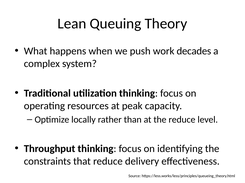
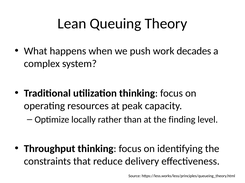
the reduce: reduce -> finding
